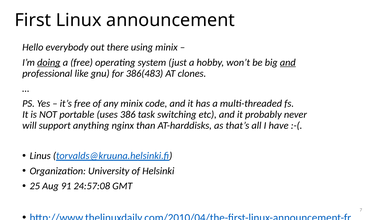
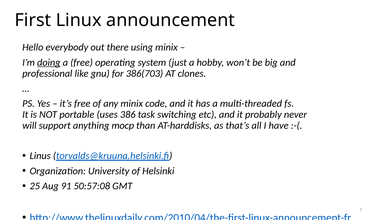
and at (288, 63) underline: present -> none
386(483: 386(483 -> 386(703
nginx: nginx -> mocp
24:57:08: 24:57:08 -> 50:57:08
